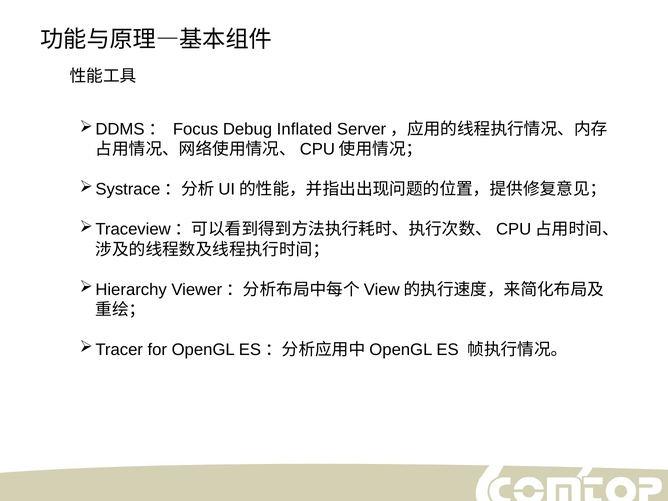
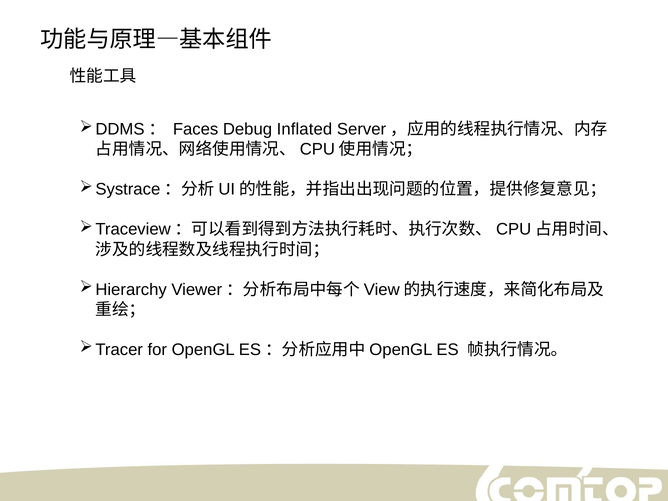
Focus: Focus -> Faces
